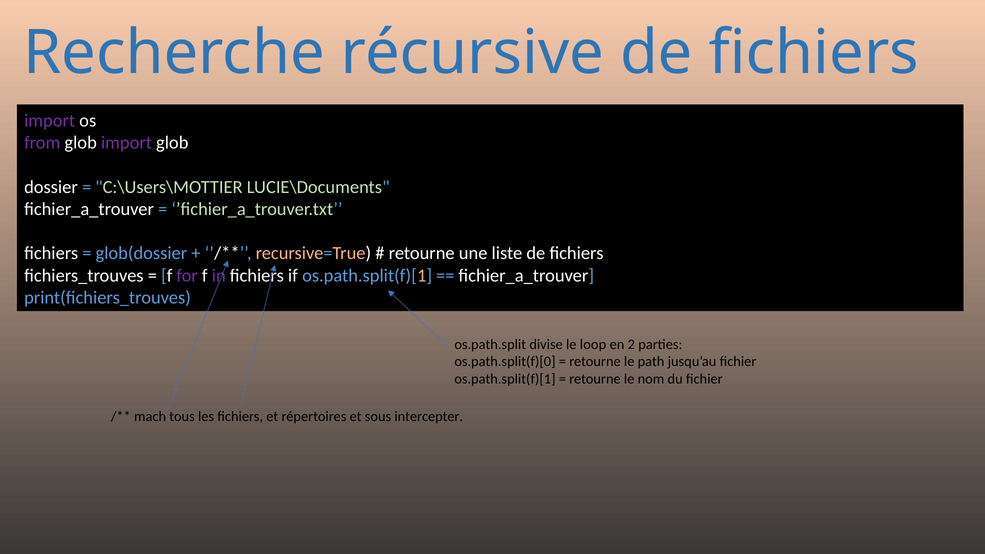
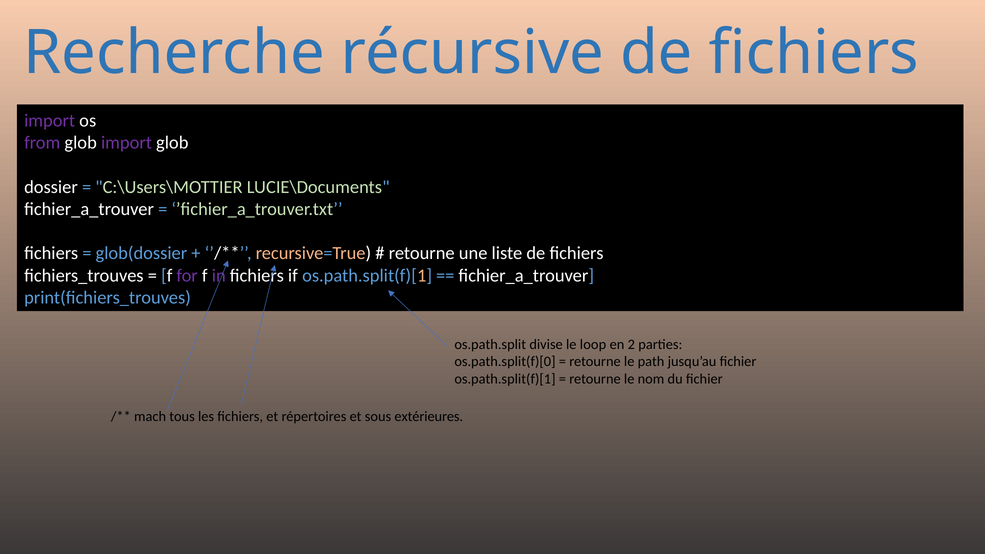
intercepter: intercepter -> extérieures
